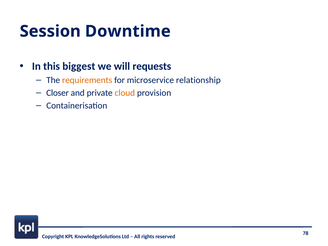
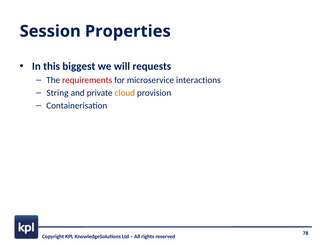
Downtime: Downtime -> Properties
requirements colour: orange -> red
relationship: relationship -> interactions
Closer: Closer -> String
